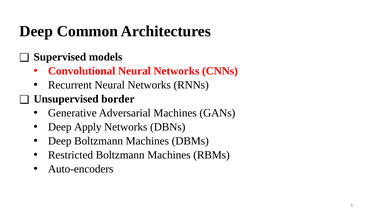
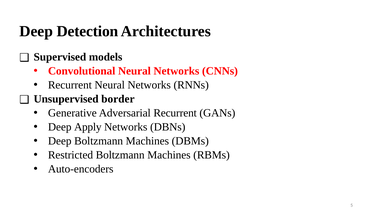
Common: Common -> Detection
Adversarial Machines: Machines -> Recurrent
